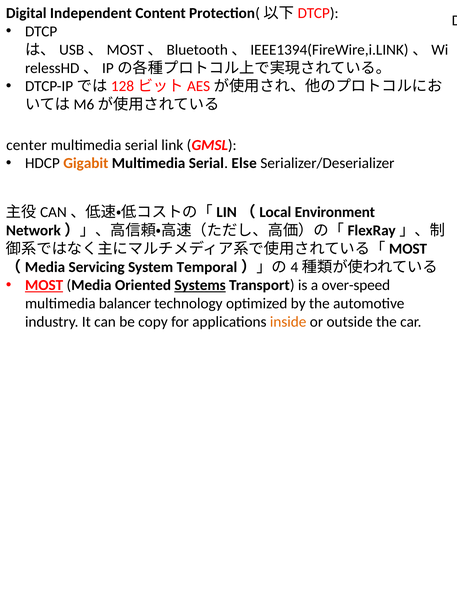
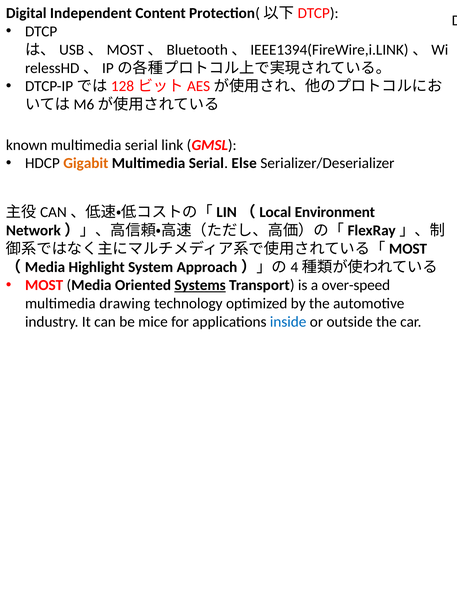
center: center -> known
Servicing: Servicing -> Highlight
Temporal: Temporal -> Approach
MOST underline: present -> none
balancer: balancer -> drawing
copy: copy -> mice
inside colour: orange -> blue
